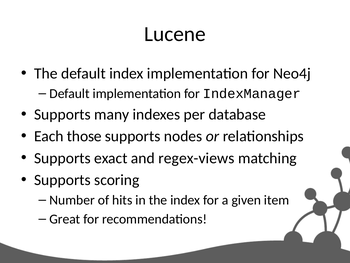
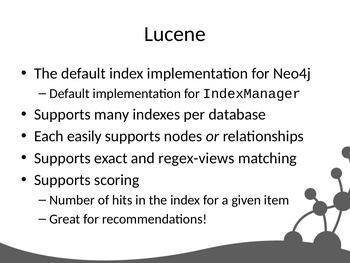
those: those -> easily
